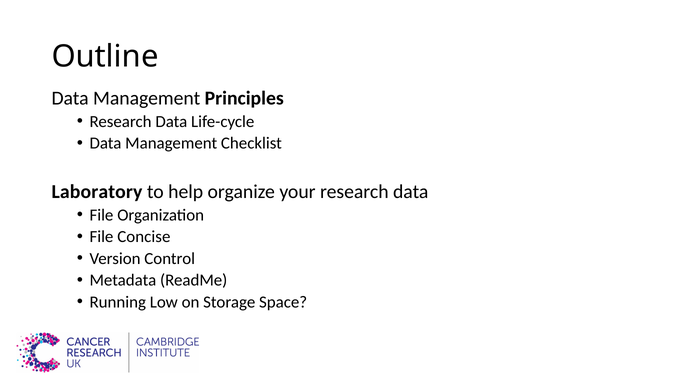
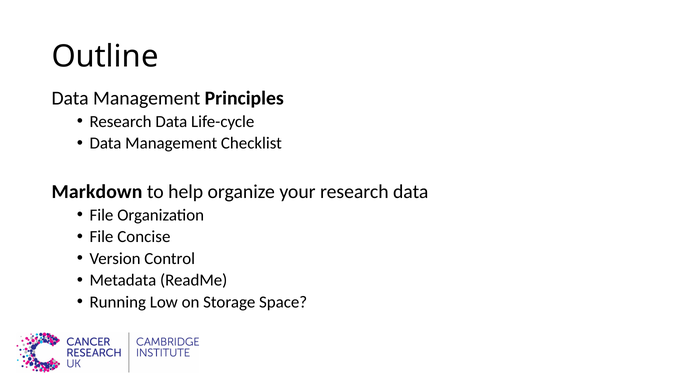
Laboratory: Laboratory -> Markdown
